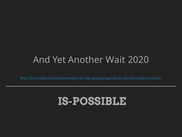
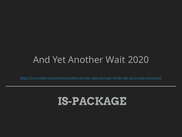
IS-POSSIBLE: IS-POSSIBLE -> IS-PACKAGE
